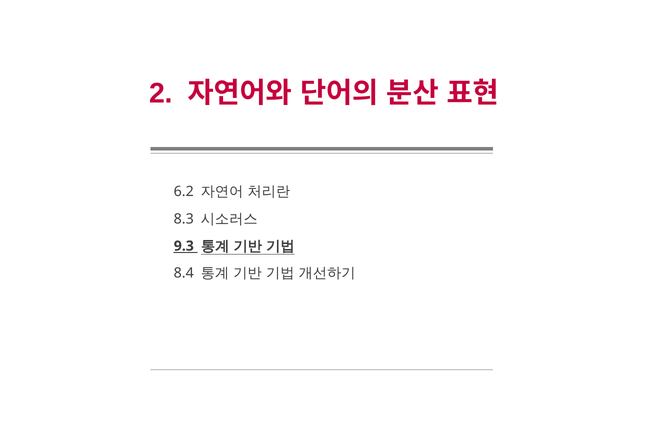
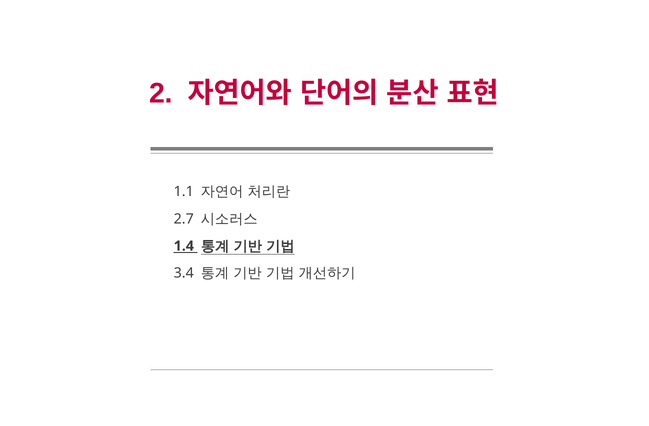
6.2: 6.2 -> 1.1
8.3: 8.3 -> 2.7
9.3: 9.3 -> 1.4
8.4: 8.4 -> 3.4
